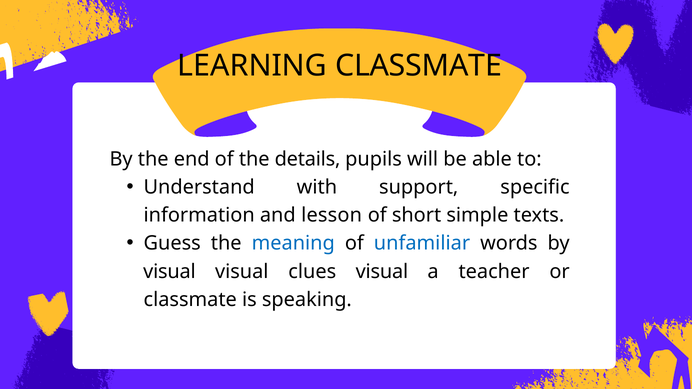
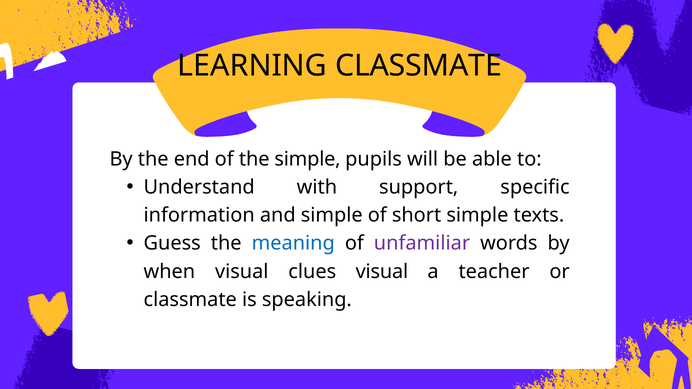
the details: details -> simple
and lesson: lesson -> simple
unfamiliar colour: blue -> purple
visual at (169, 272): visual -> when
